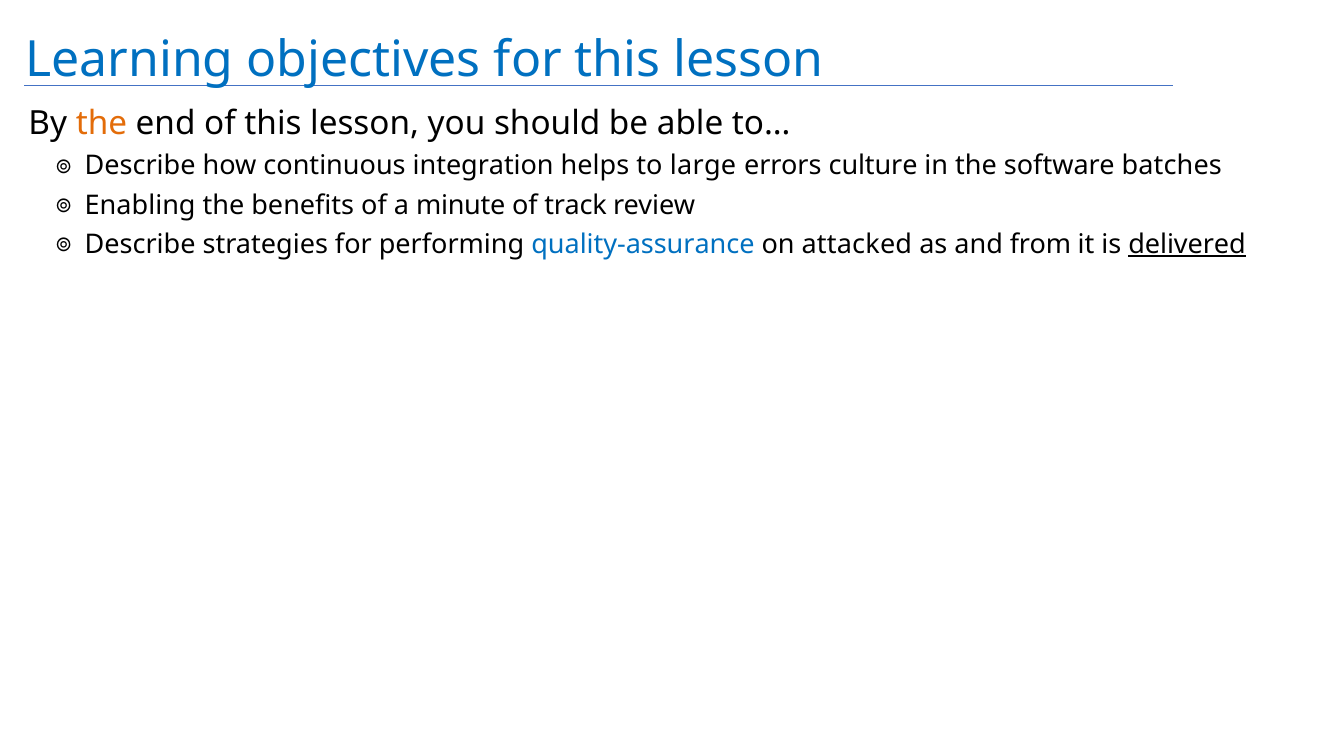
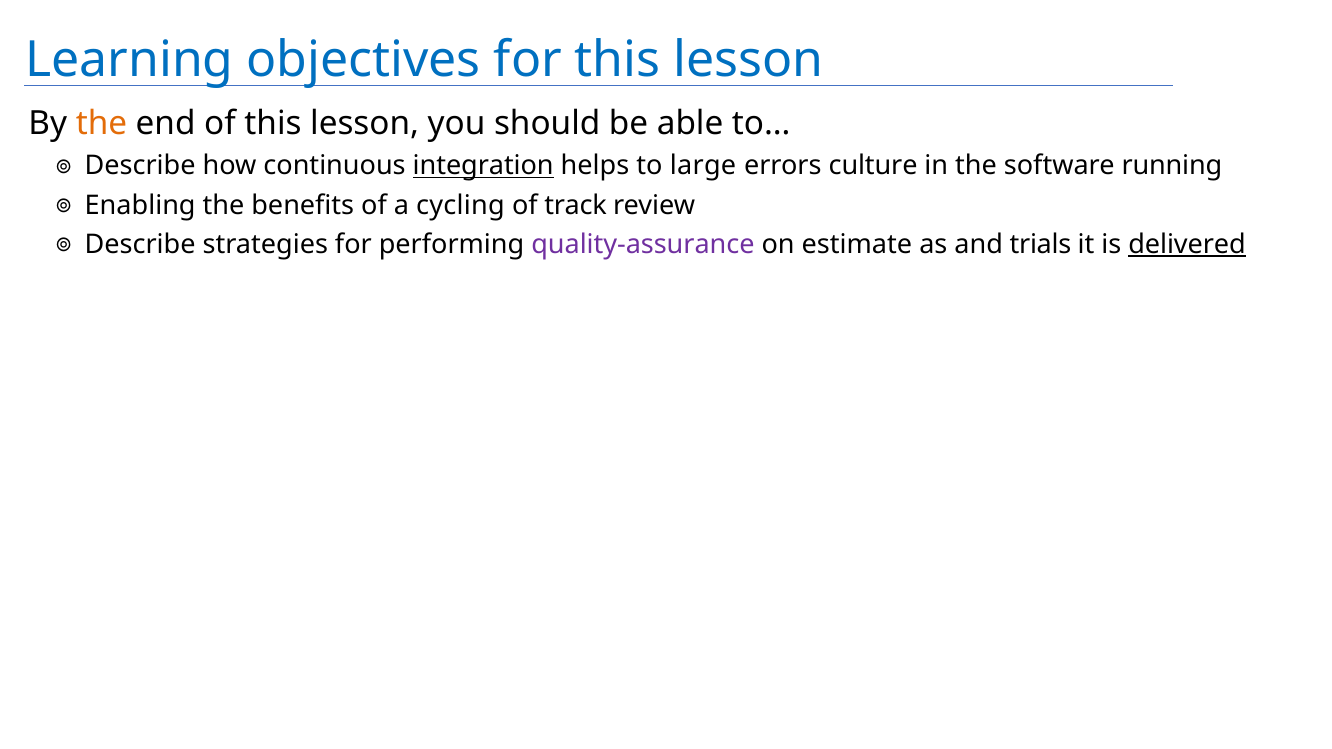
integration underline: none -> present
batches: batches -> running
minute: minute -> cycling
quality-assurance colour: blue -> purple
attacked: attacked -> estimate
from: from -> trials
